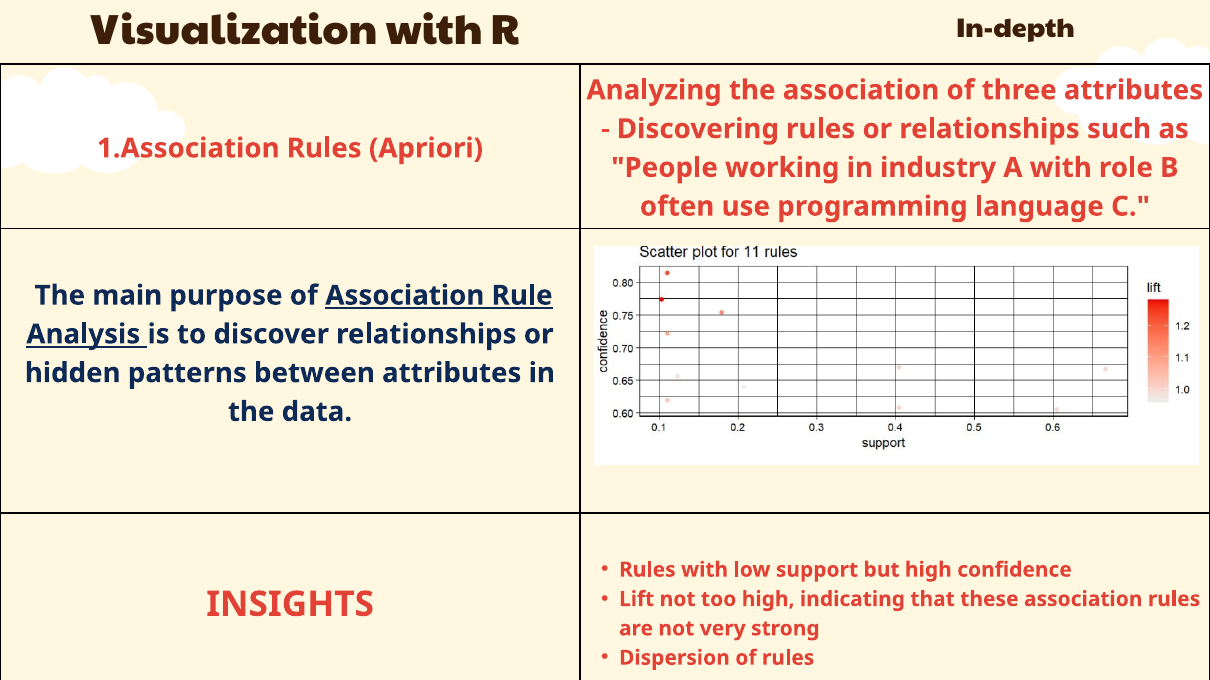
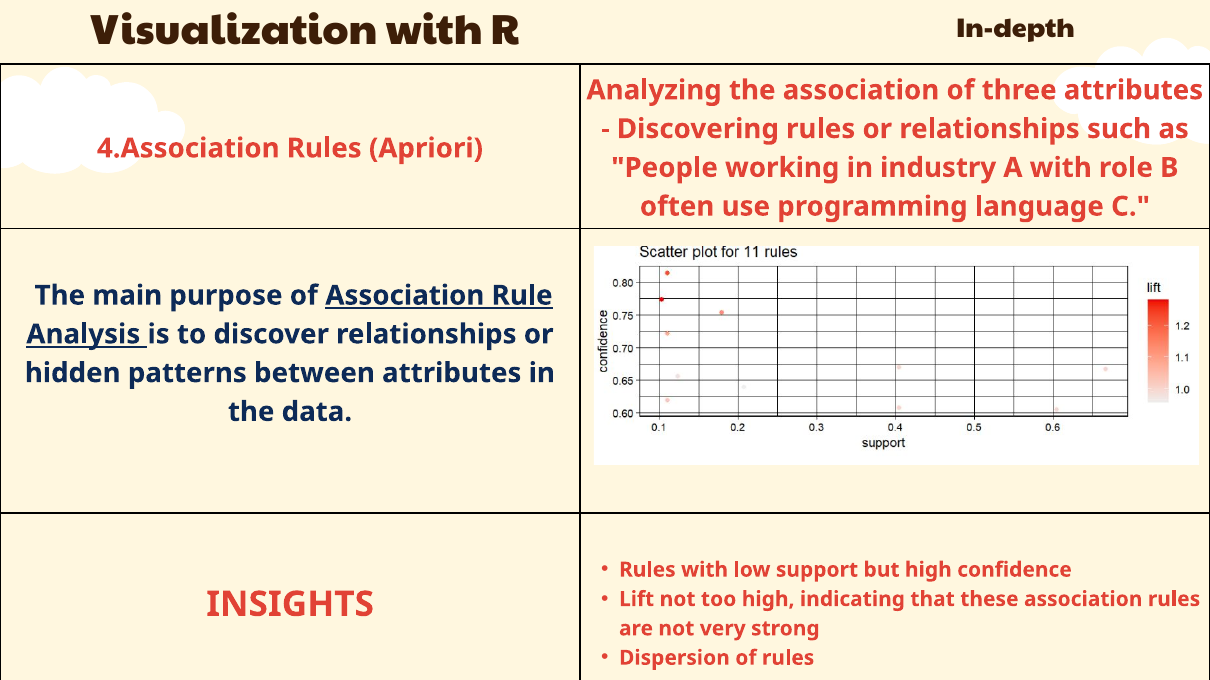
1.Association: 1.Association -> 4.Association
